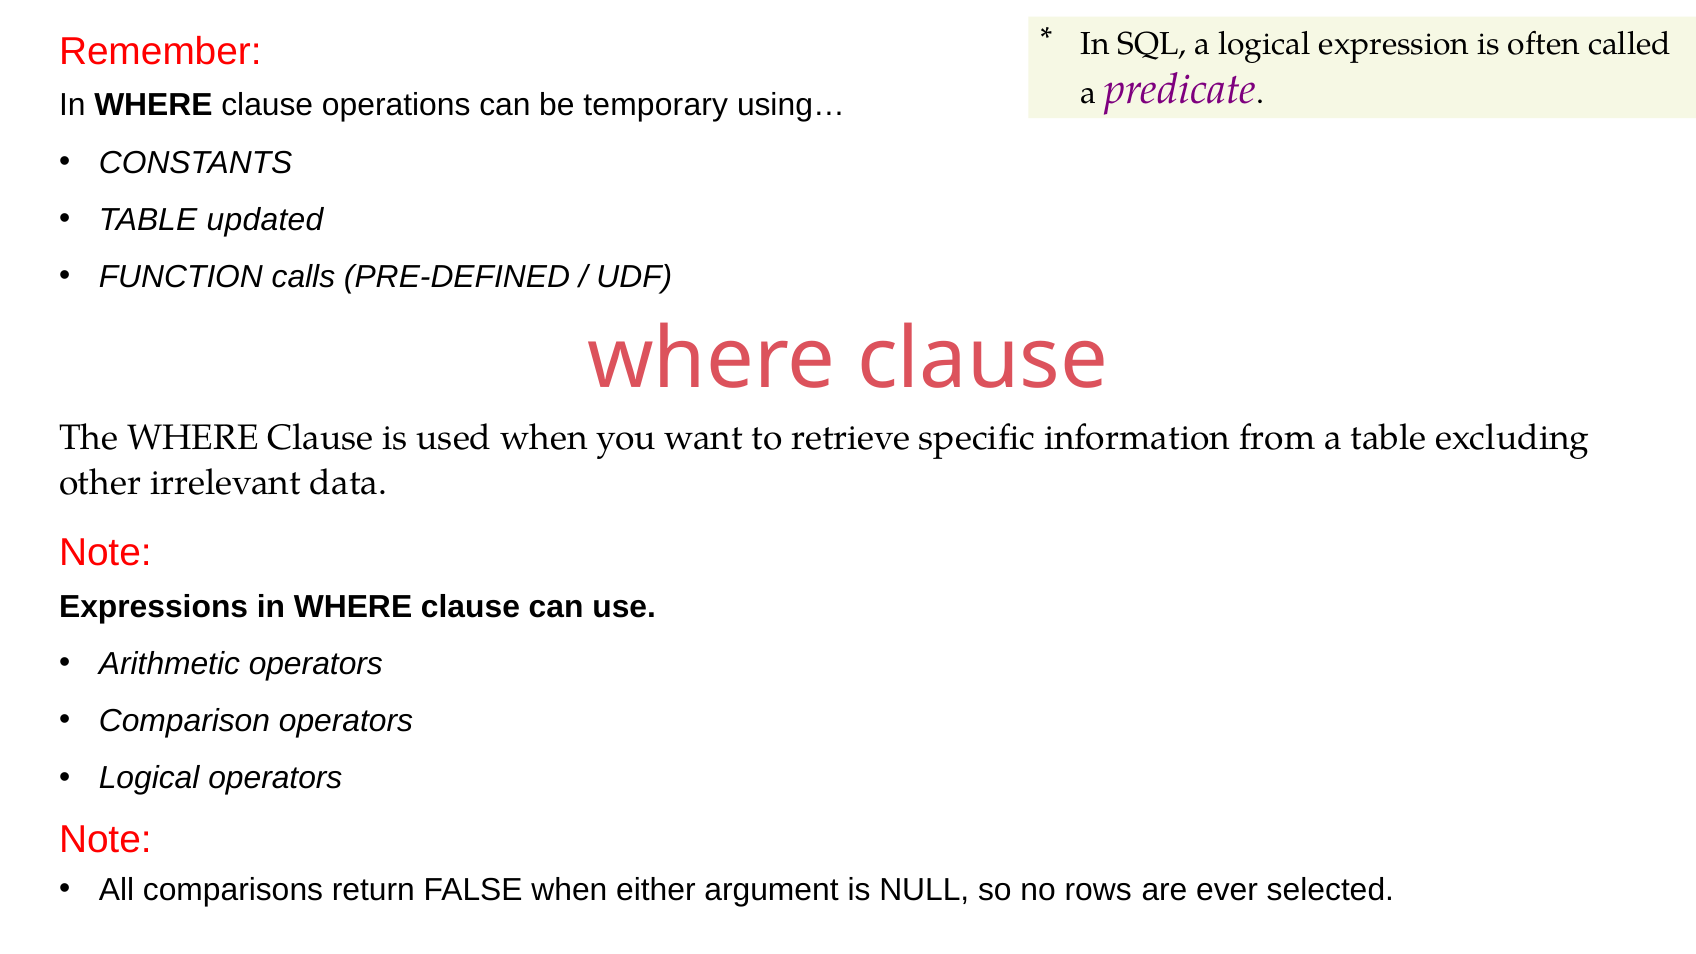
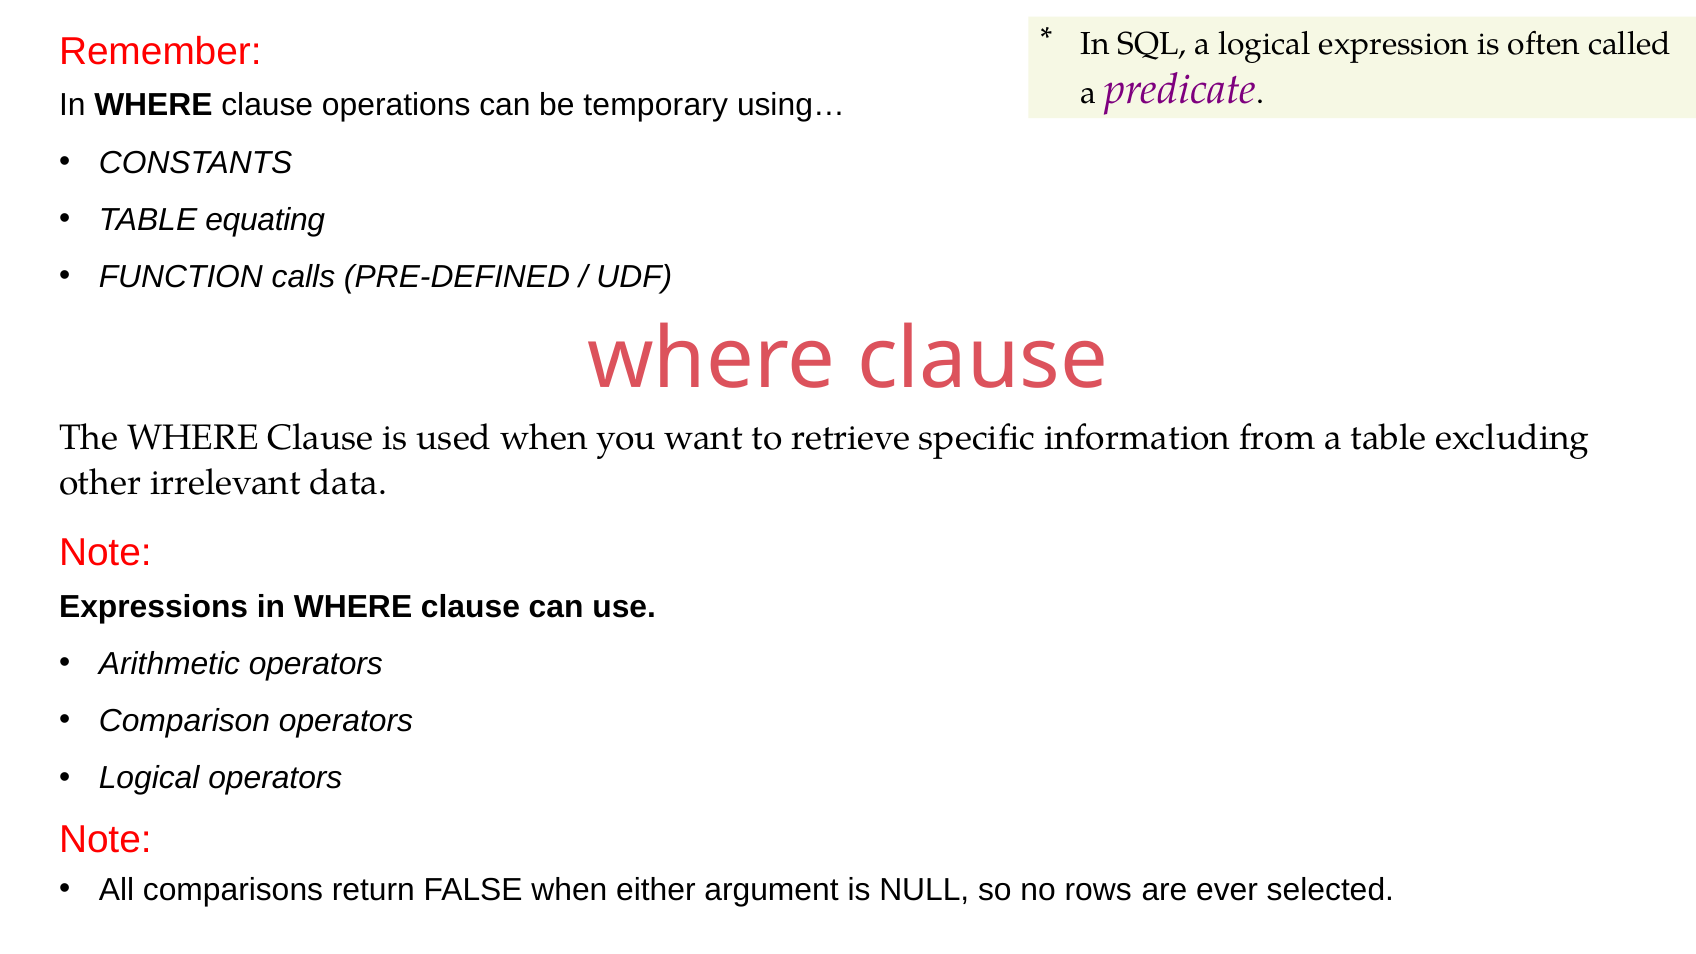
updated: updated -> equating
